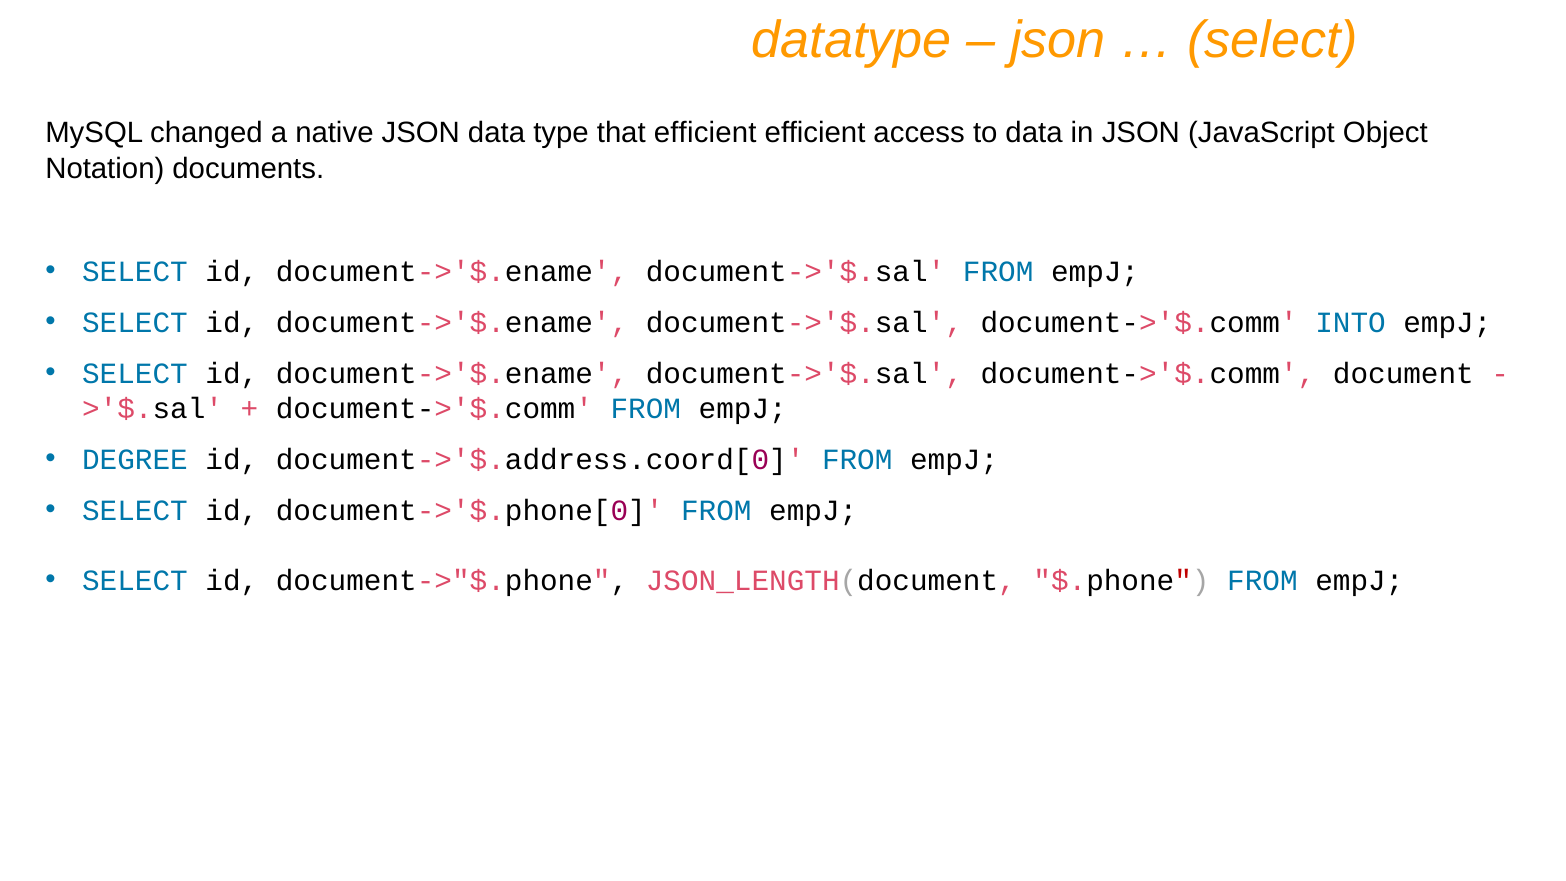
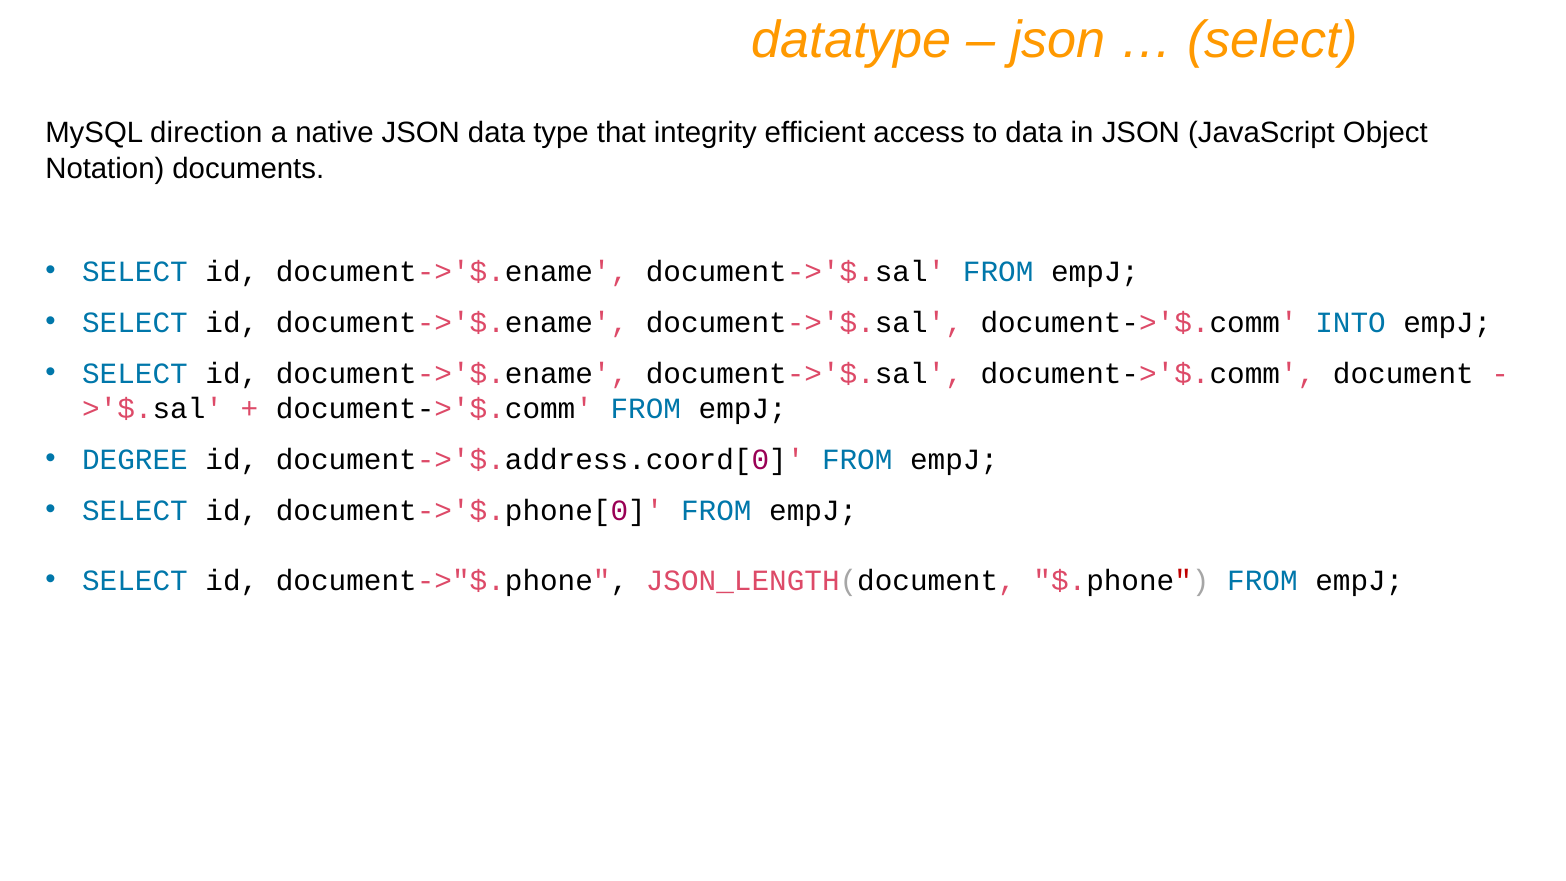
changed: changed -> direction
that efficient: efficient -> integrity
